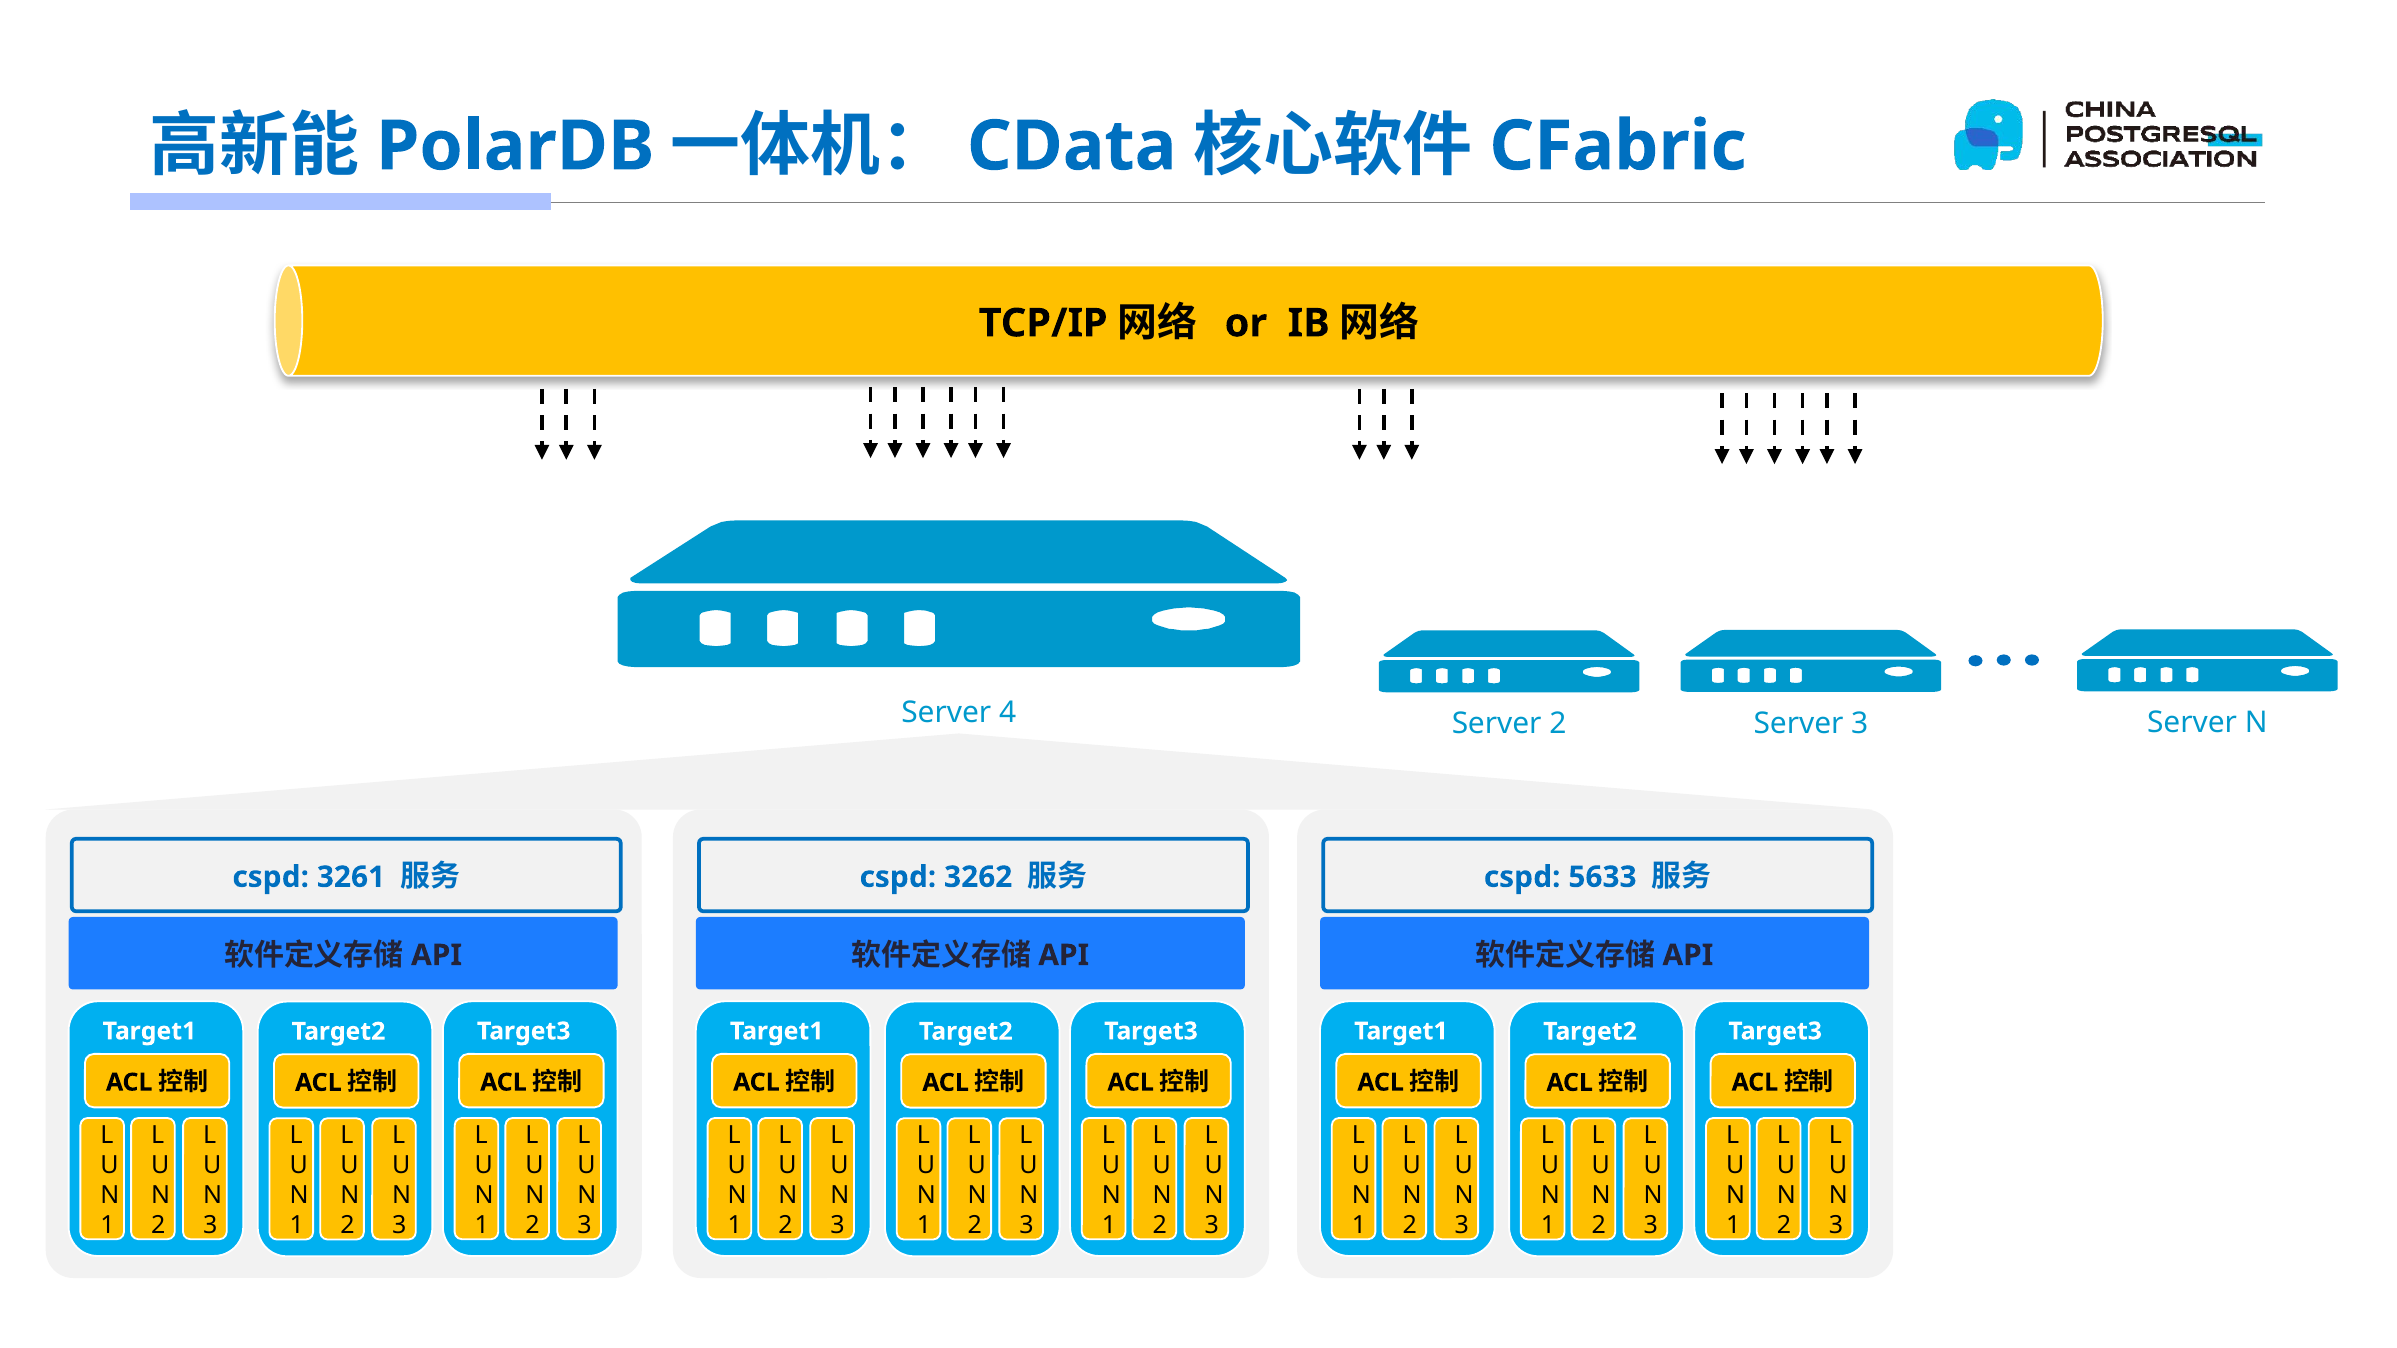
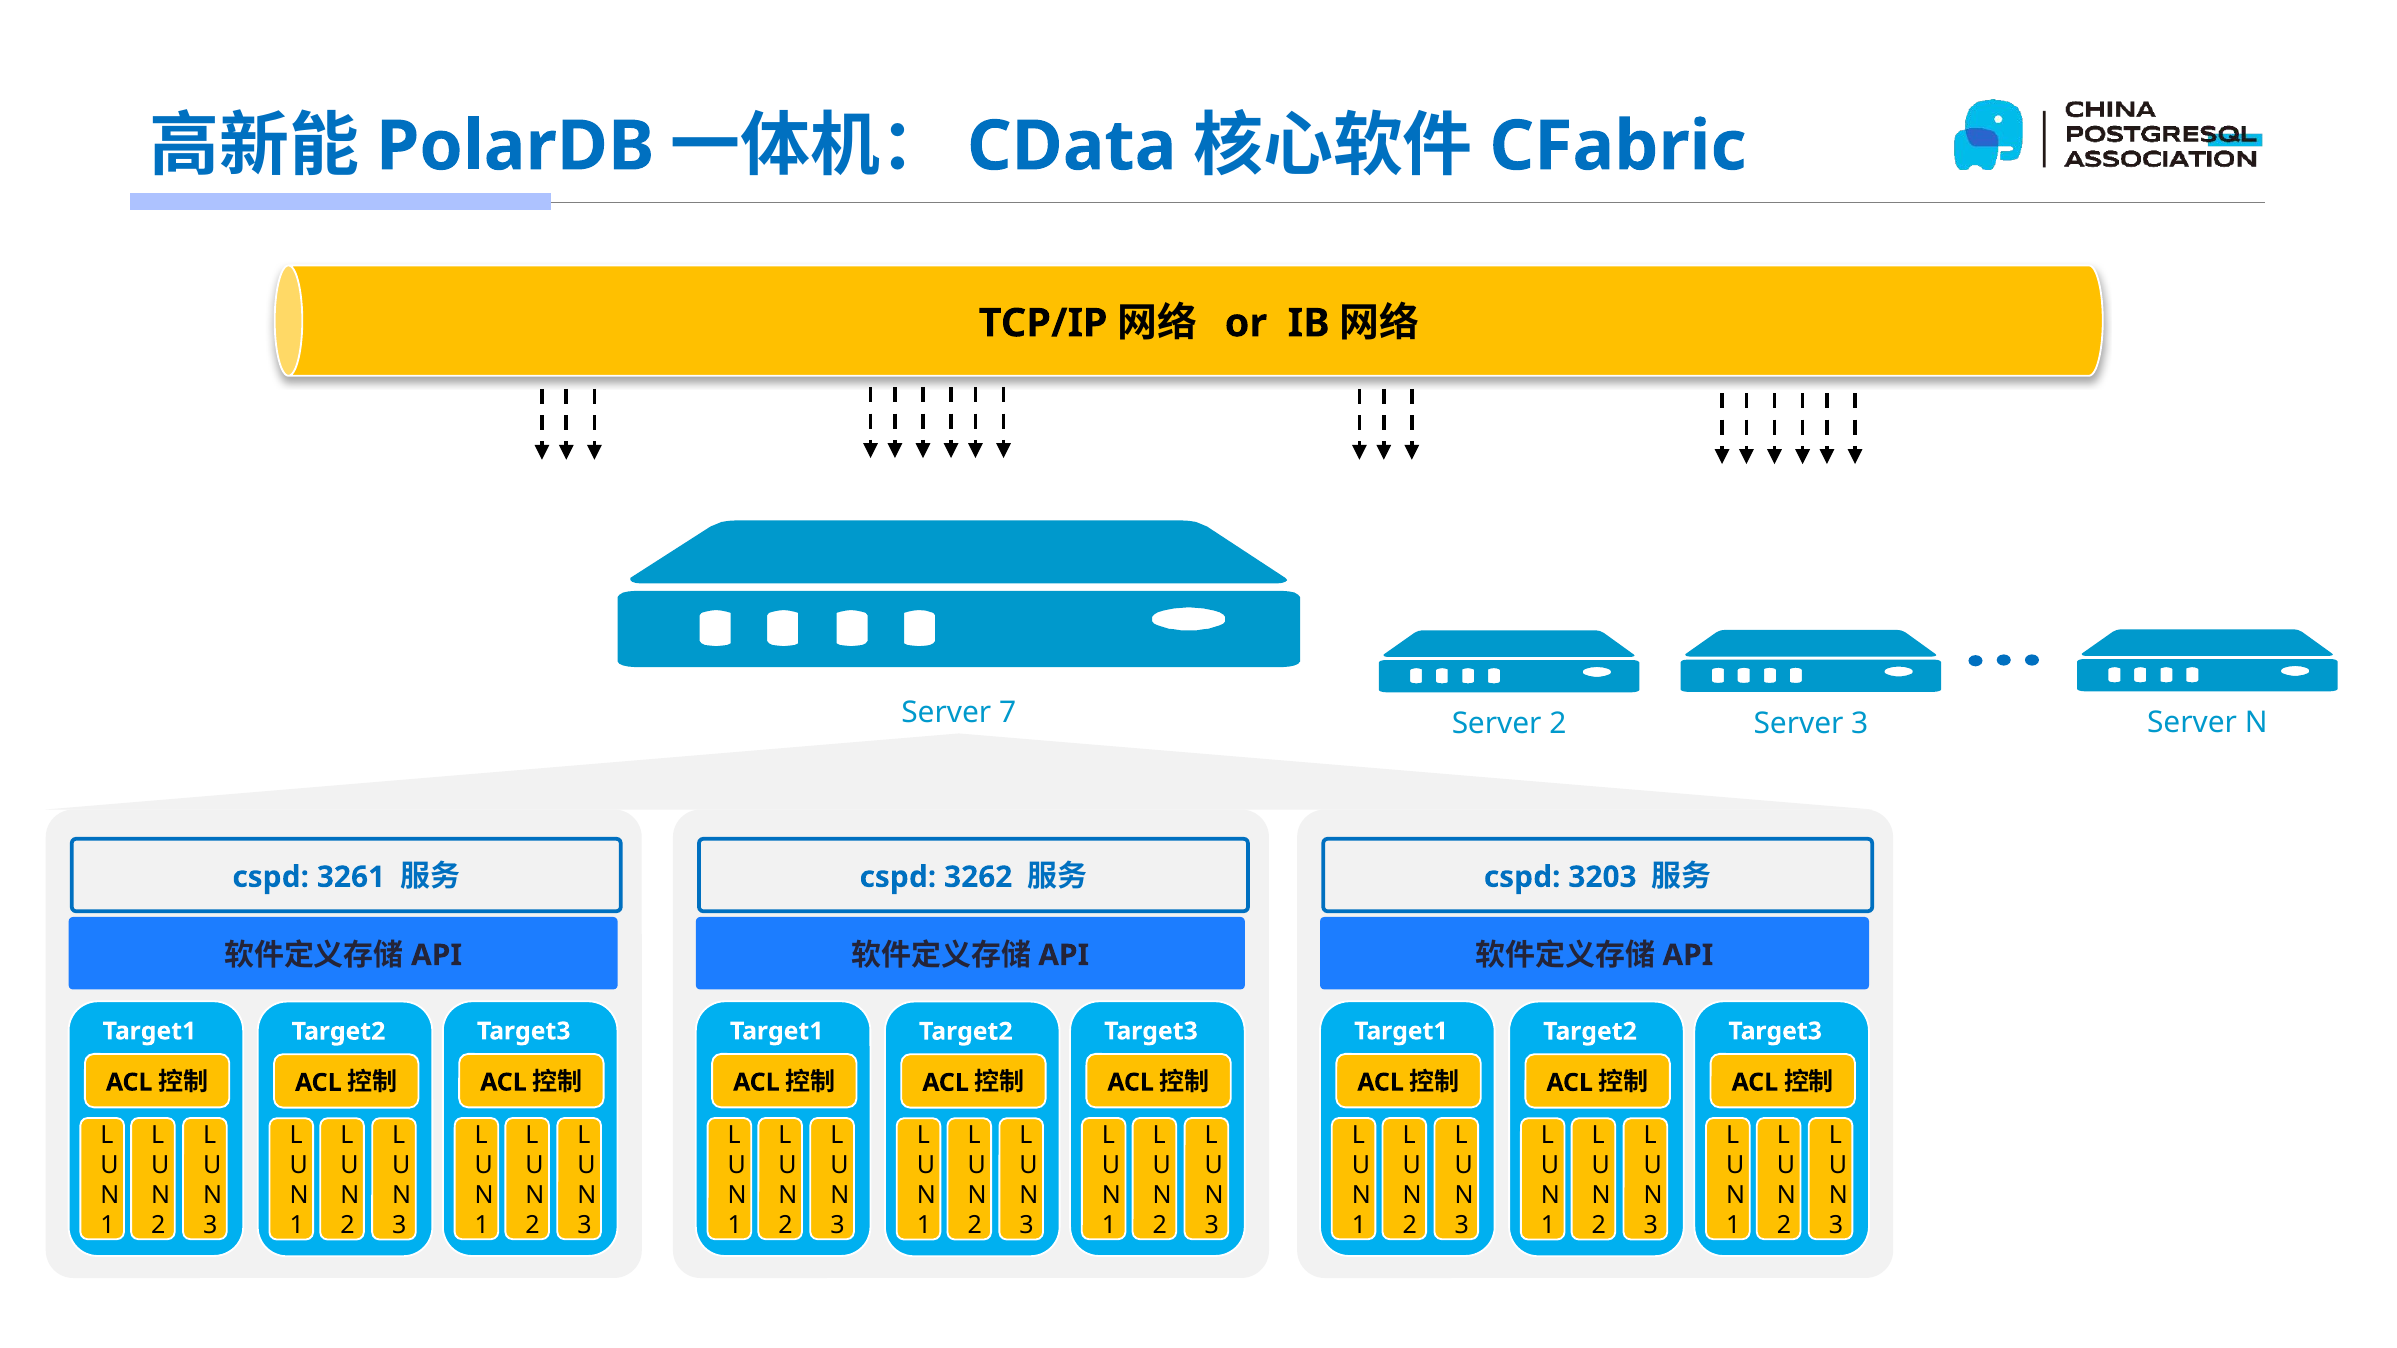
4: 4 -> 7
5633: 5633 -> 3203
